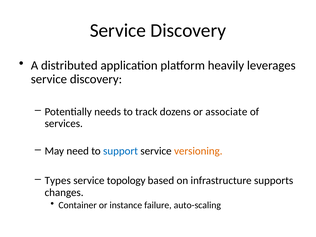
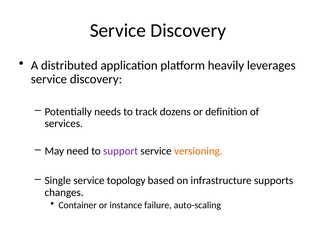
associate: associate -> definition
support colour: blue -> purple
Types: Types -> Single
